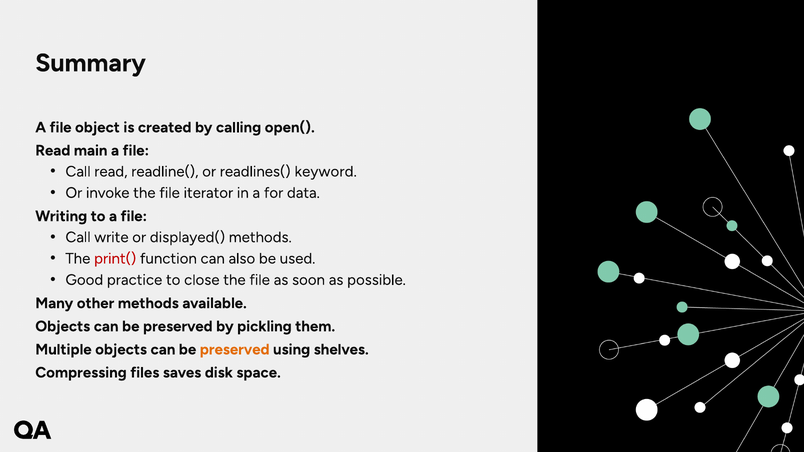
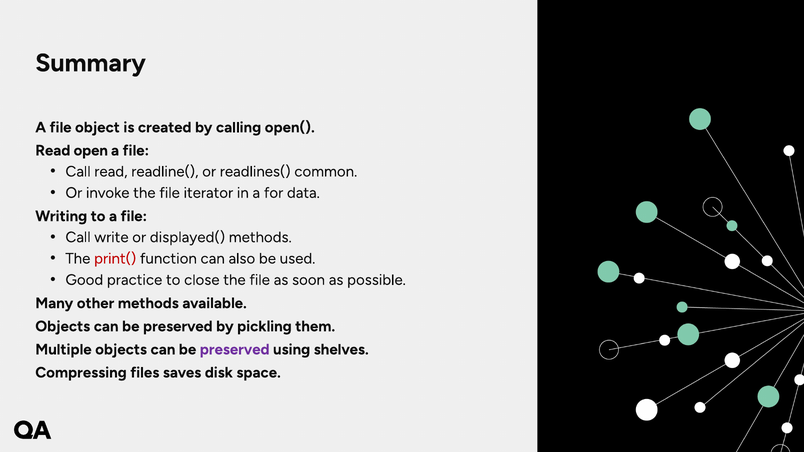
main: main -> open
keyword: keyword -> common
preserved at (235, 350) colour: orange -> purple
